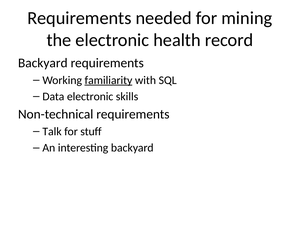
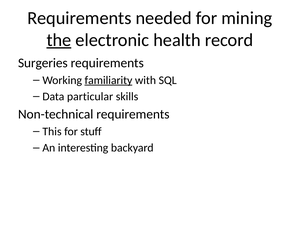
the underline: none -> present
Backyard at (43, 63): Backyard -> Surgeries
Data electronic: electronic -> particular
Talk: Talk -> This
